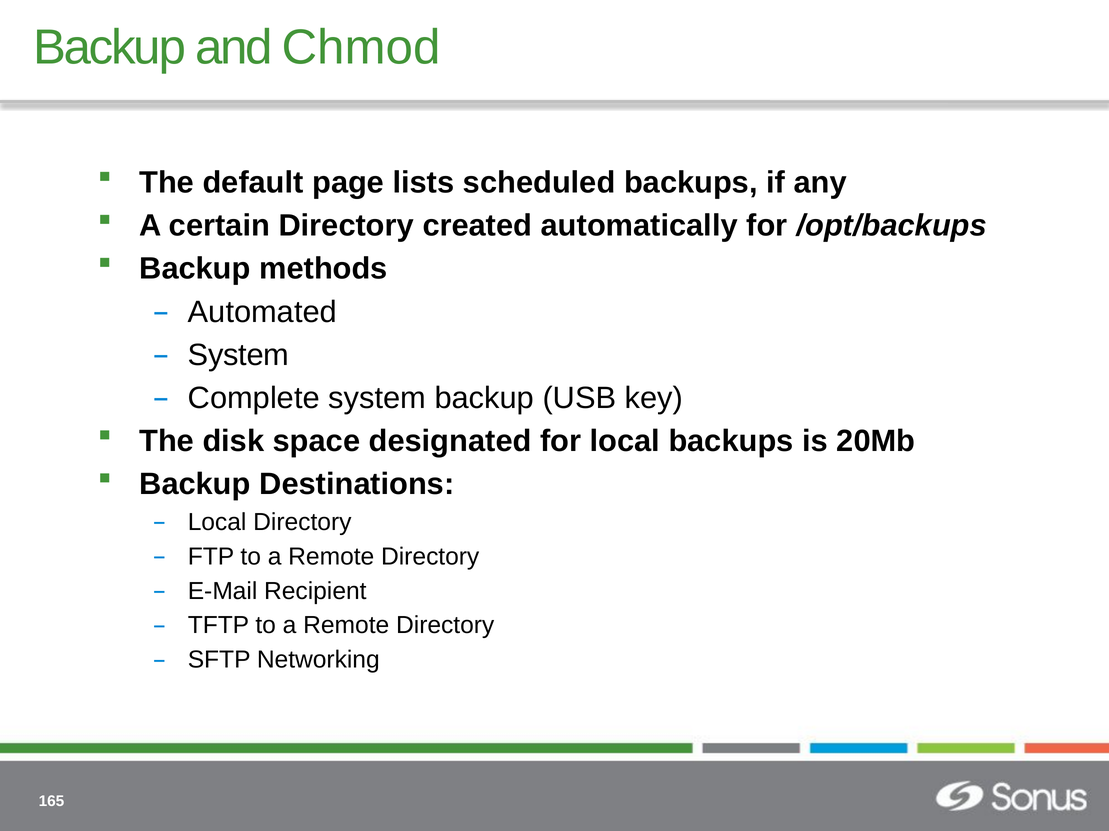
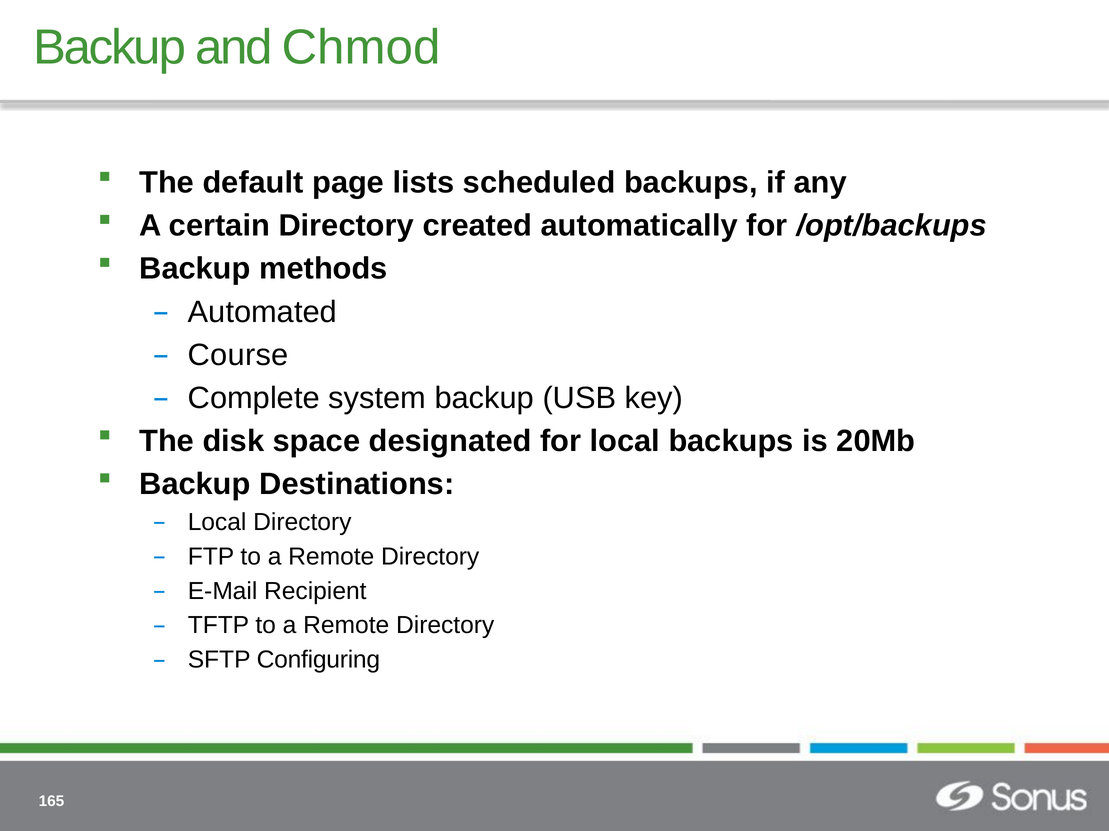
System at (238, 355): System -> Course
Networking: Networking -> Configuring
